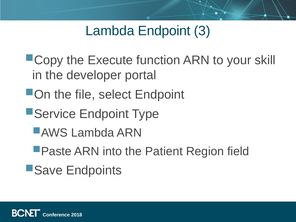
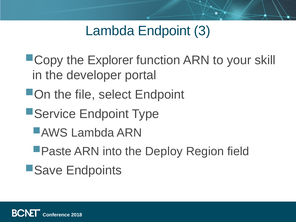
Execute: Execute -> Explorer
Patient: Patient -> Deploy
